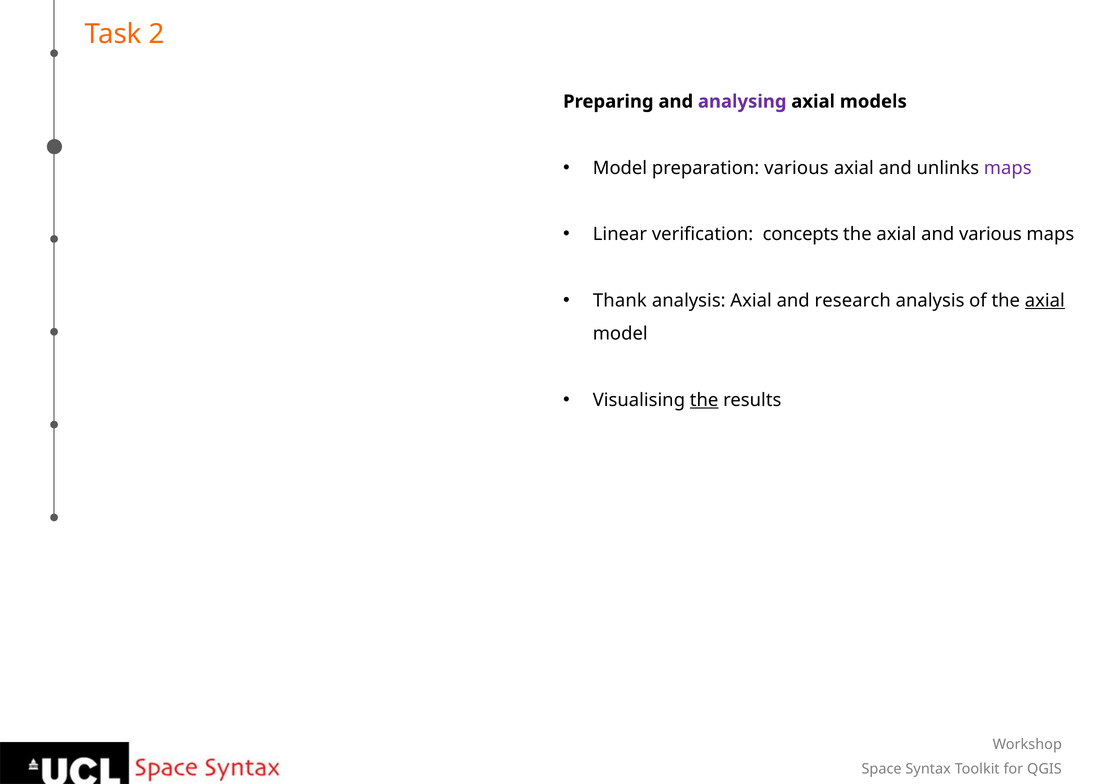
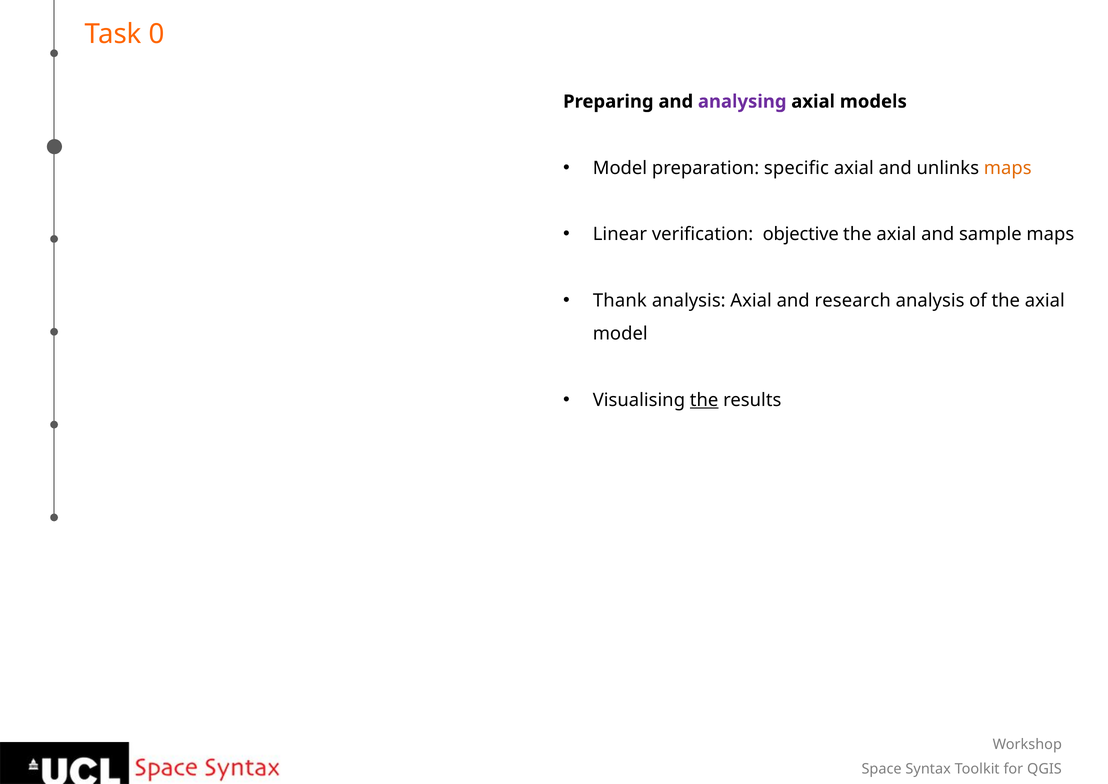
2: 2 -> 0
preparation various: various -> specific
maps at (1008, 168) colour: purple -> orange
concepts: concepts -> objective
and various: various -> sample
axial at (1045, 301) underline: present -> none
